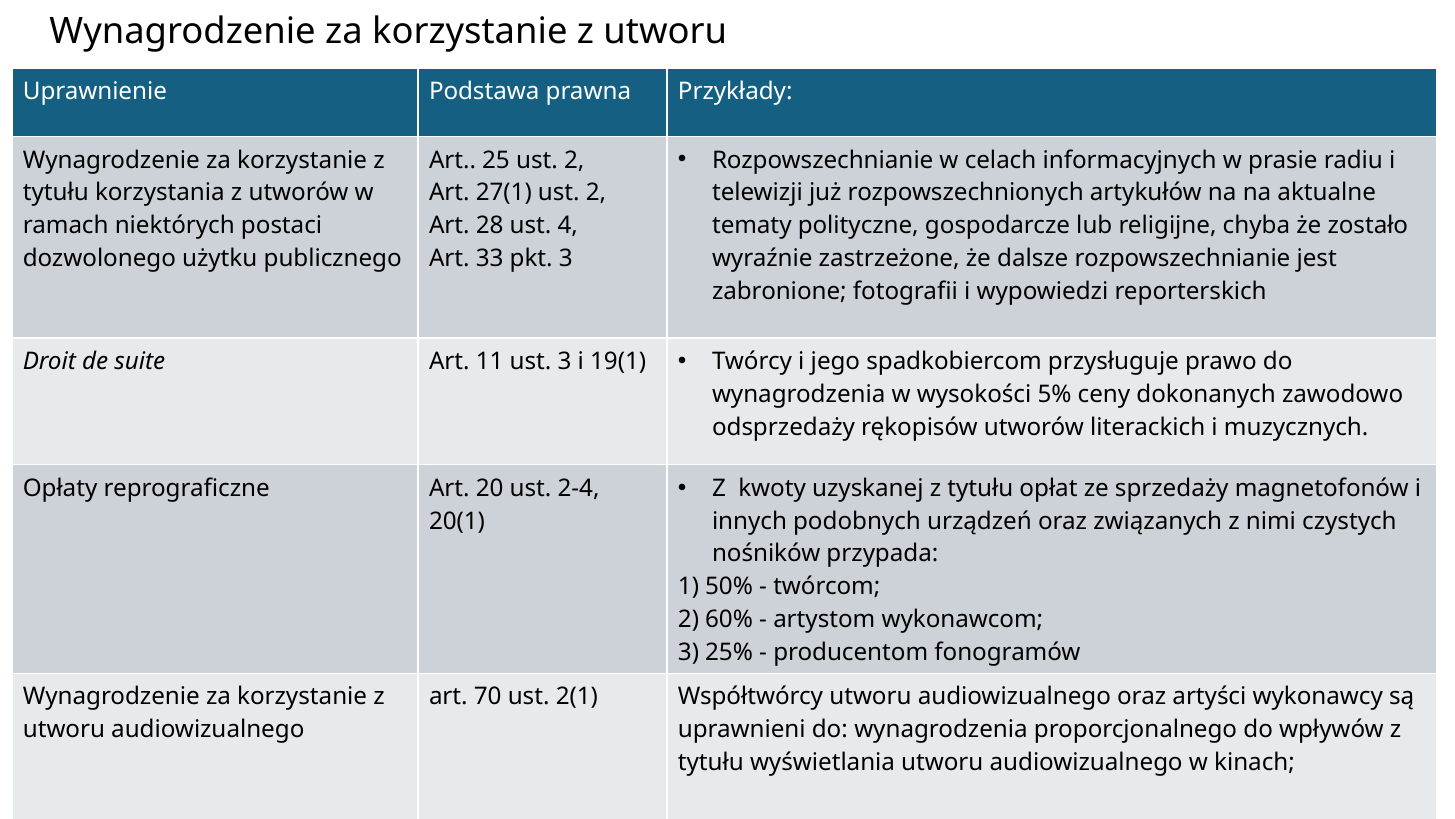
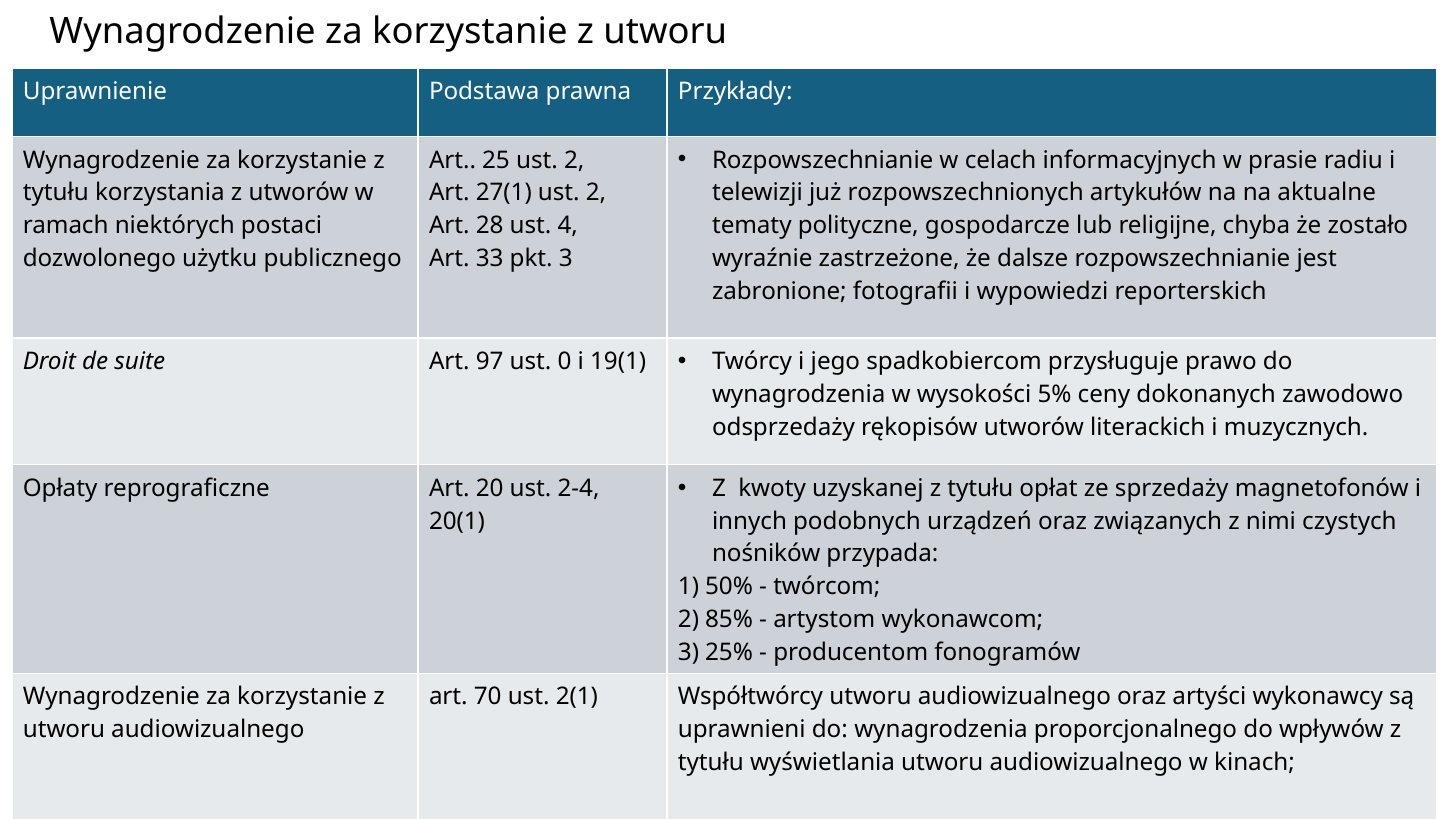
11: 11 -> 97
ust 3: 3 -> 0
60%: 60% -> 85%
